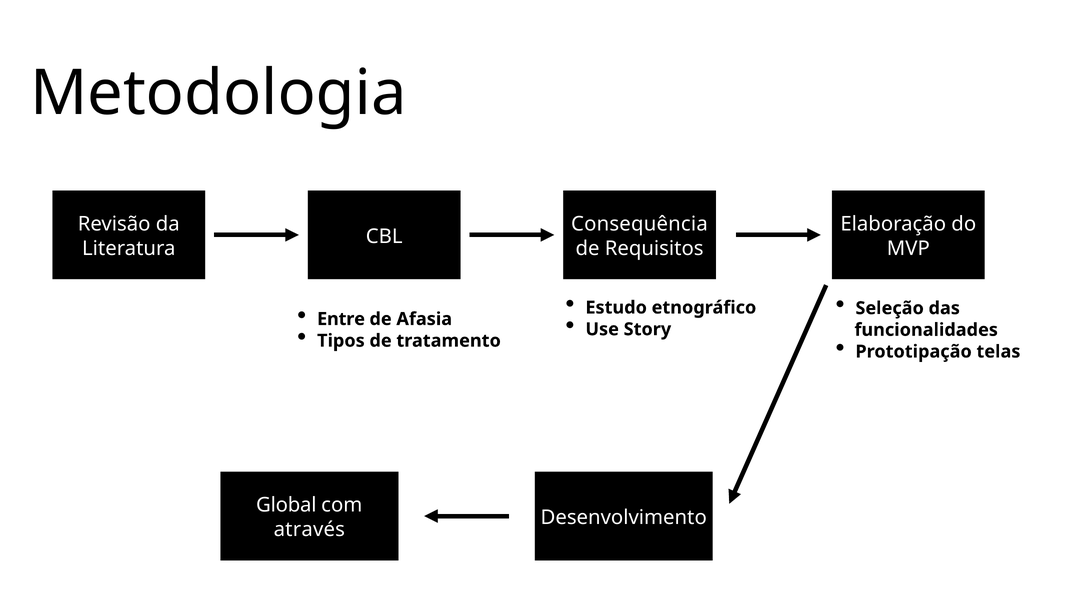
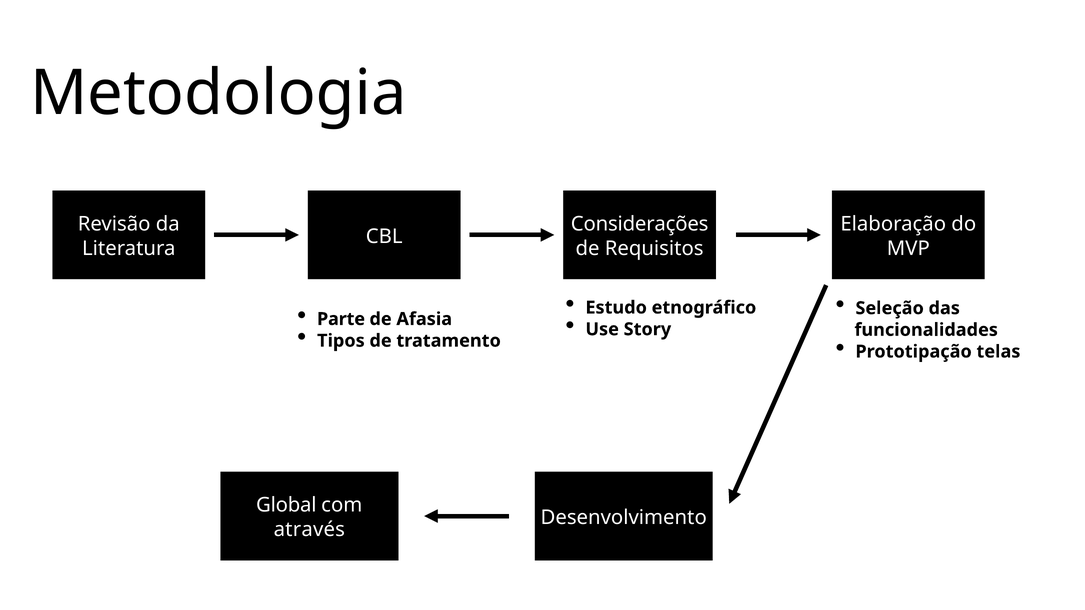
Consequência: Consequência -> Considerações
Entre: Entre -> Parte
